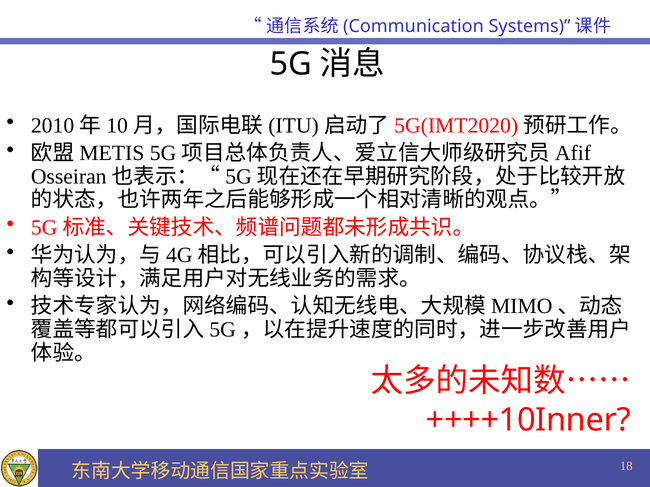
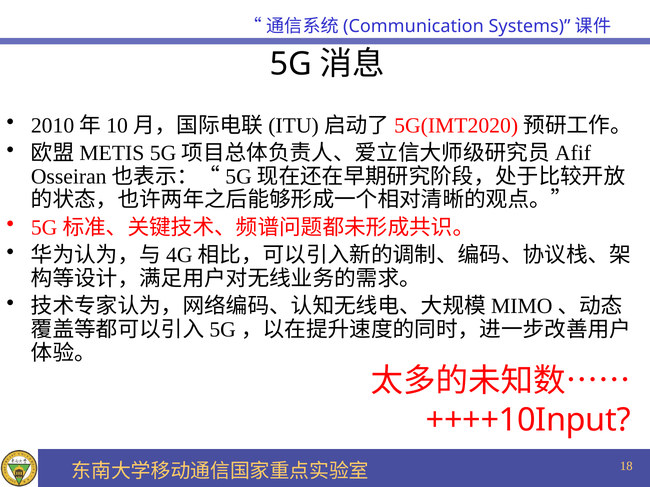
++++10Inner: ++++10Inner -> ++++10Input
